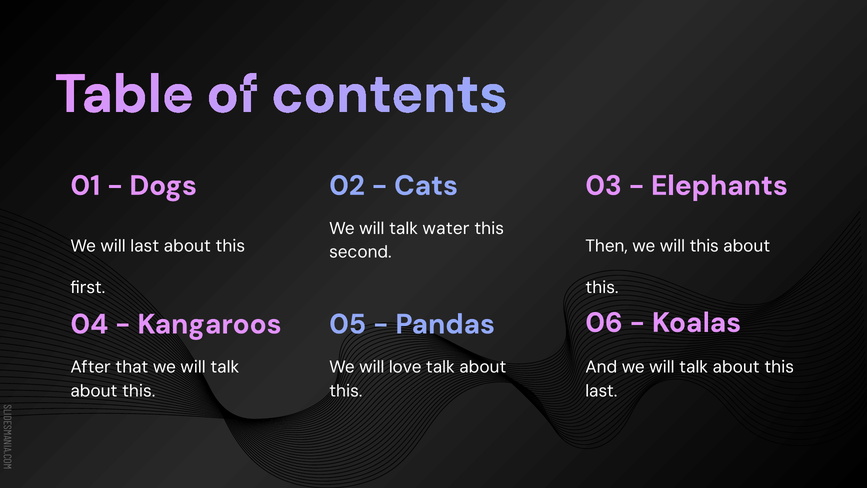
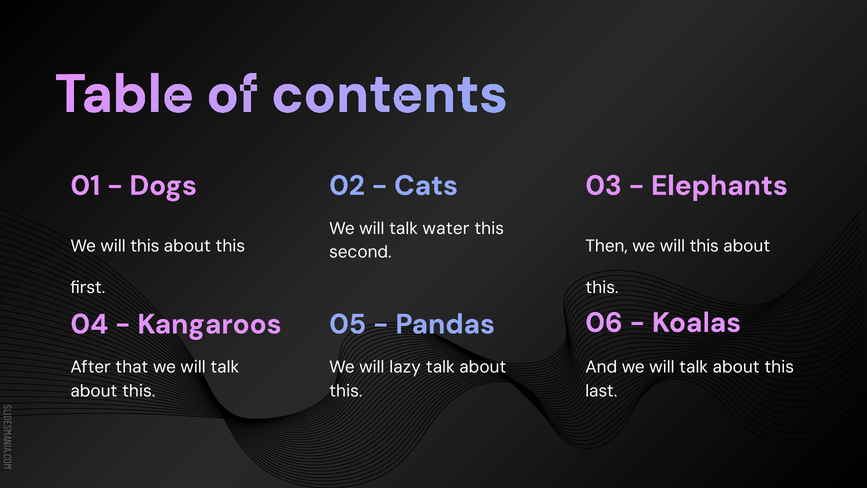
last at (145, 246): last -> this
love: love -> lazy
